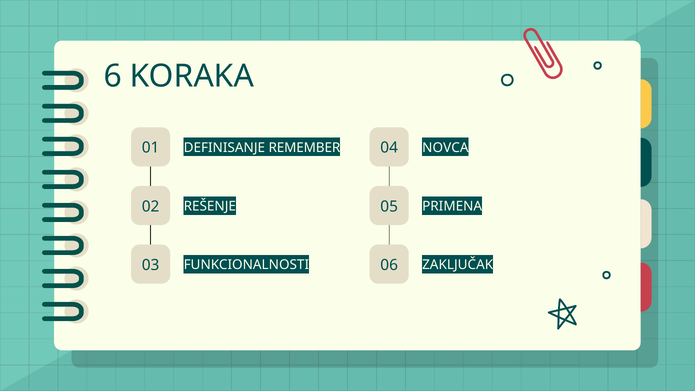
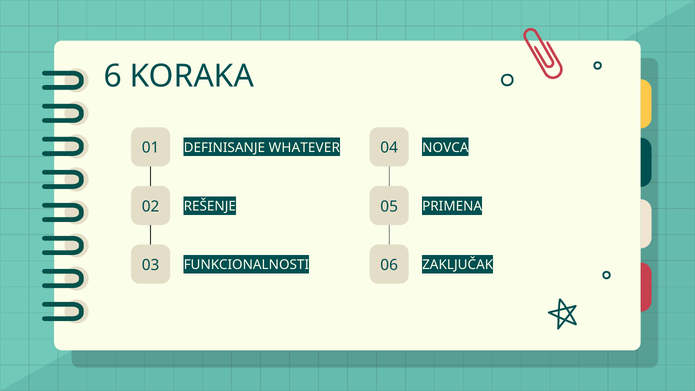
REMEMBER: REMEMBER -> WHATEVER
